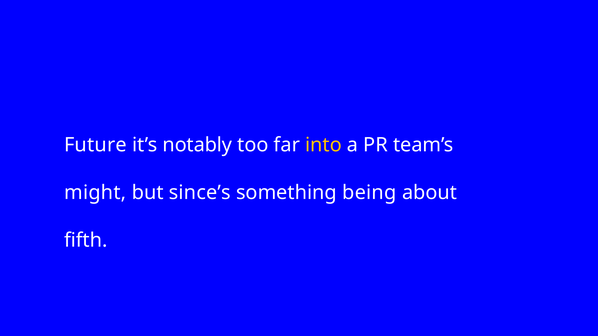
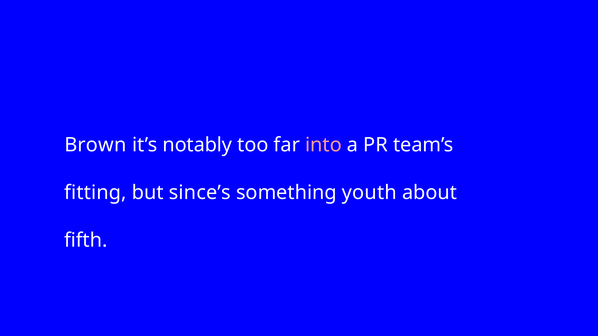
Future: Future -> Brown
into colour: yellow -> pink
might: might -> fitting
being: being -> youth
